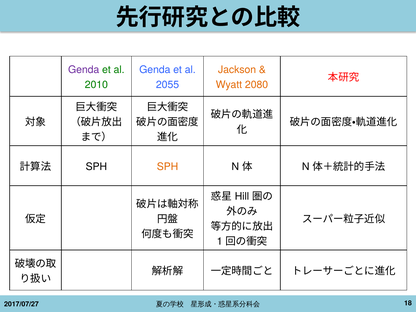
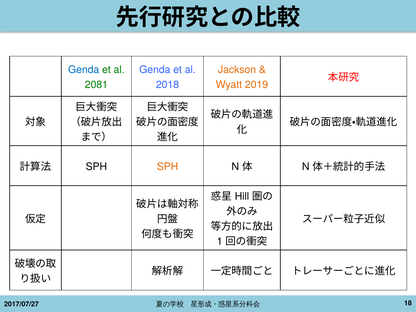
Genda at (84, 70) colour: purple -> blue
2010: 2010 -> 2081
2055: 2055 -> 2018
2080: 2080 -> 2019
